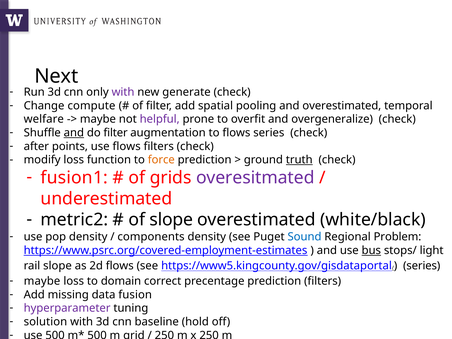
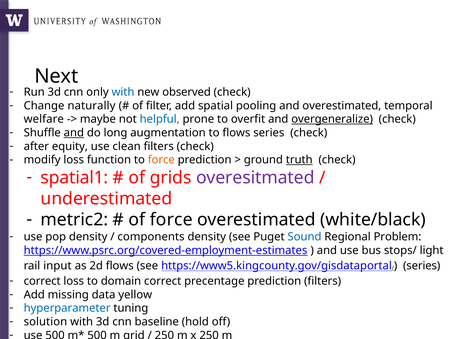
with at (123, 92) colour: purple -> blue
generate: generate -> observed
compute: compute -> naturally
helpful colour: purple -> blue
overgeneralize underline: none -> present
do filter: filter -> long
points: points -> equity
use flows: flows -> clean
fusion1: fusion1 -> spatial1
of slope: slope -> force
bus underline: present -> none
rail slope: slope -> input
maybe at (42, 281): maybe -> correct
fusion: fusion -> yellow
hyperparameter colour: purple -> blue
